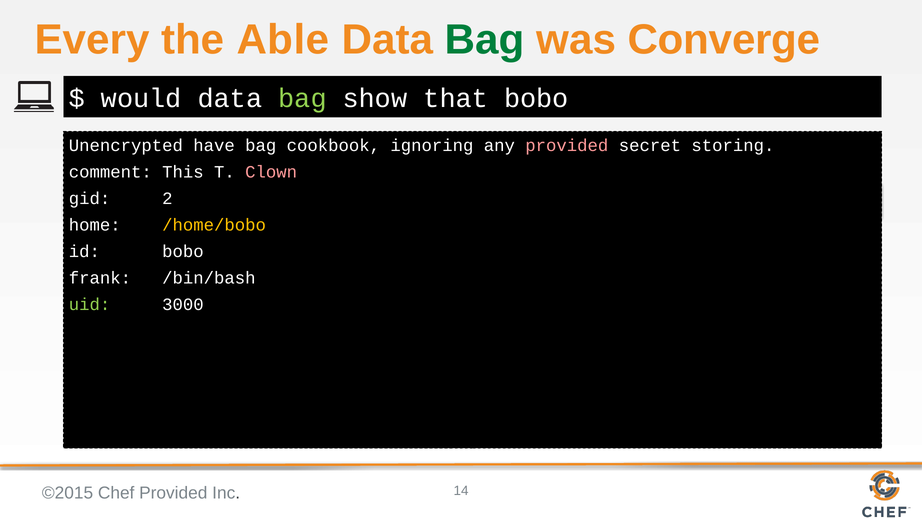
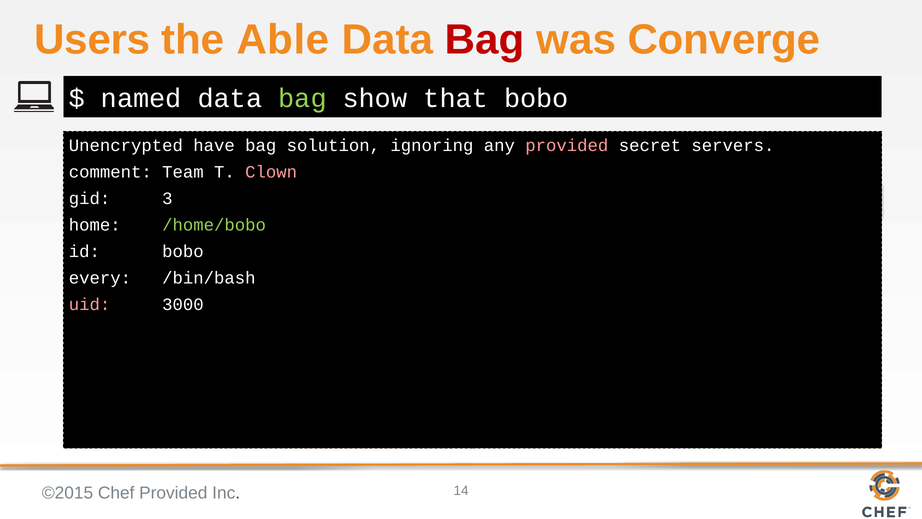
Every: Every -> Users
Bag at (485, 40) colour: green -> red
would: would -> named
cookbook: cookbook -> solution
storing: storing -> servers
This: This -> Team
2: 2 -> 3
/home/bobo colour: yellow -> light green
frank: frank -> every
uid colour: light green -> pink
